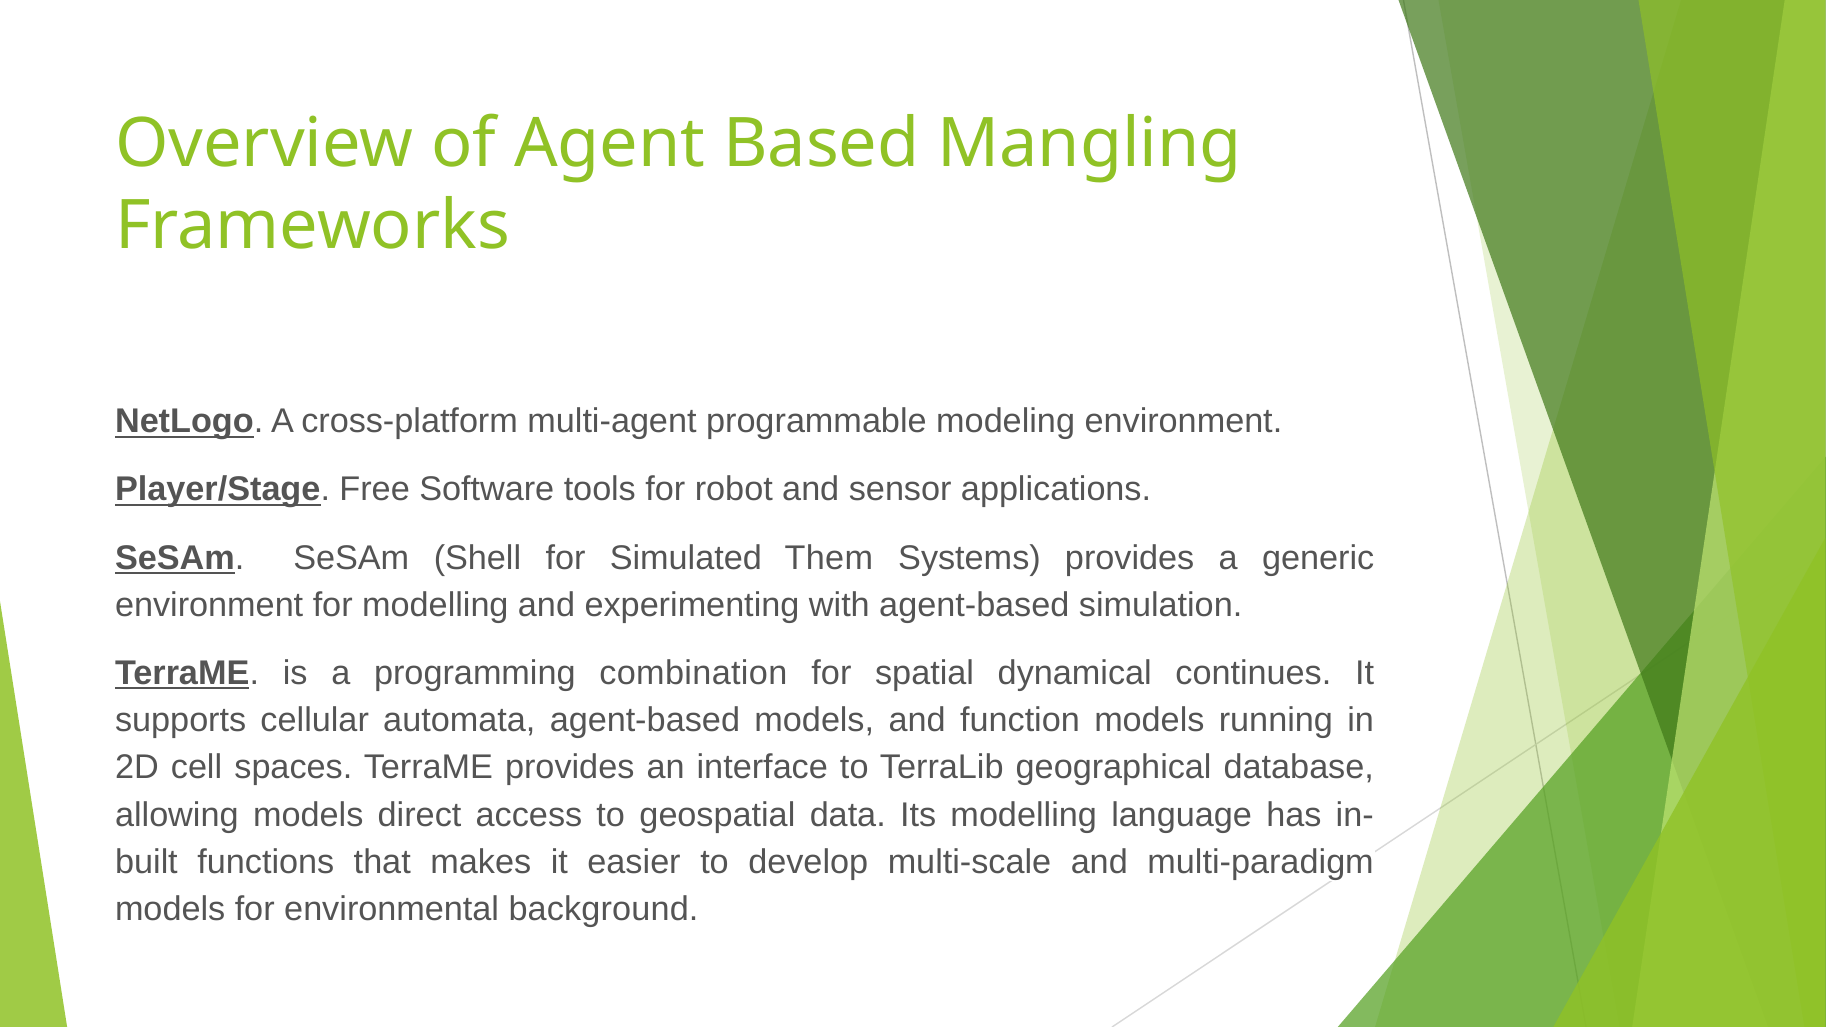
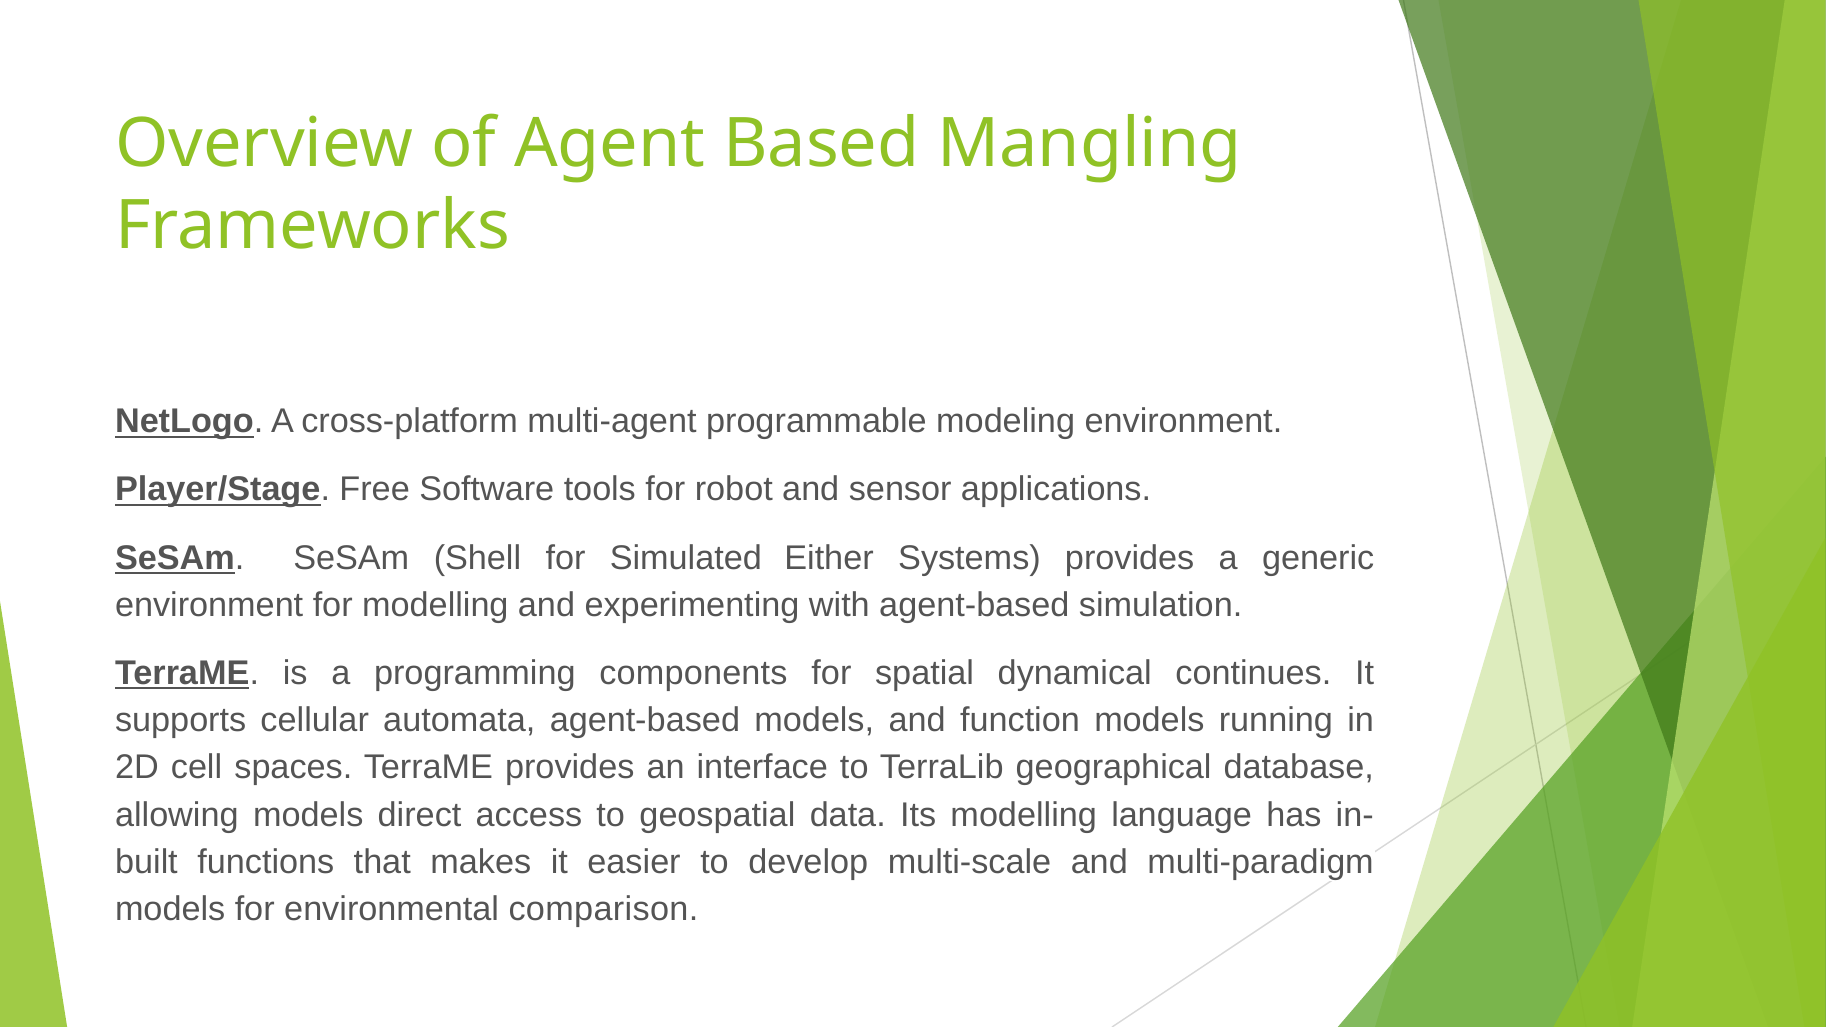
Them: Them -> Either
combination: combination -> components
background: background -> comparison
